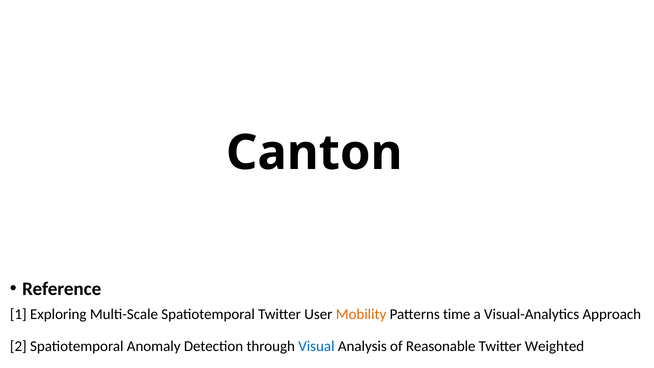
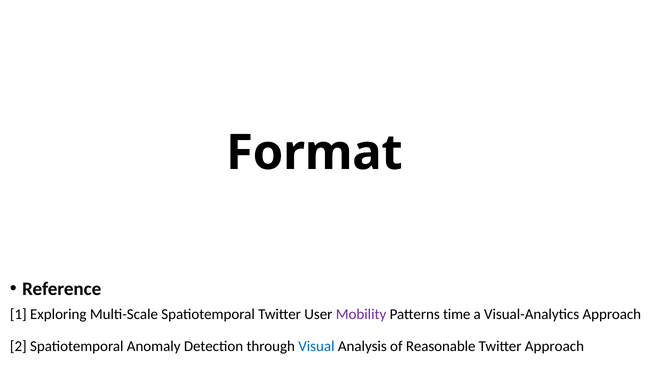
Canton: Canton -> Format
Mobility colour: orange -> purple
Twitter Weighted: Weighted -> Approach
